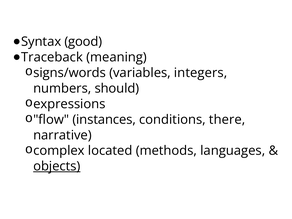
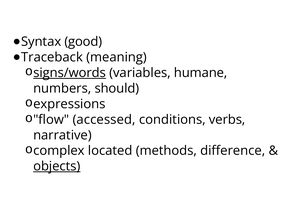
signs/words underline: none -> present
integers: integers -> humane
instances: instances -> accessed
there: there -> verbs
languages: languages -> difference
